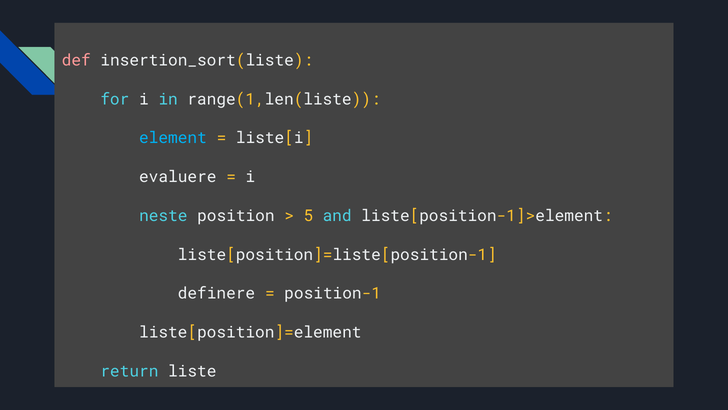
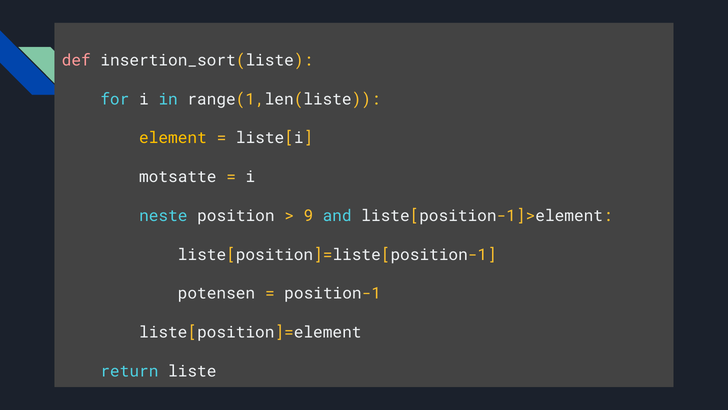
element colour: light blue -> yellow
evaluere: evaluere -> motsatte
5: 5 -> 9
definere: definere -> potensen
